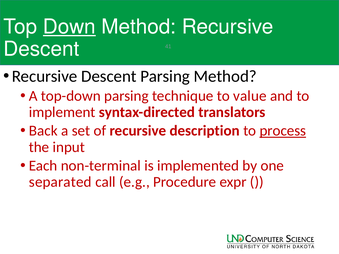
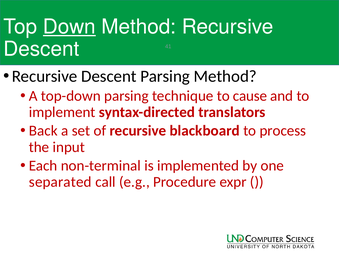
value: value -> cause
description: description -> blackboard
process underline: present -> none
